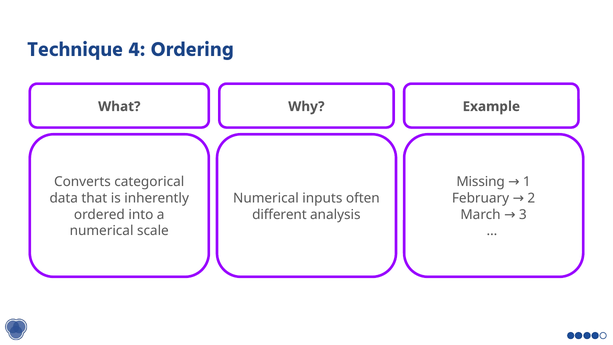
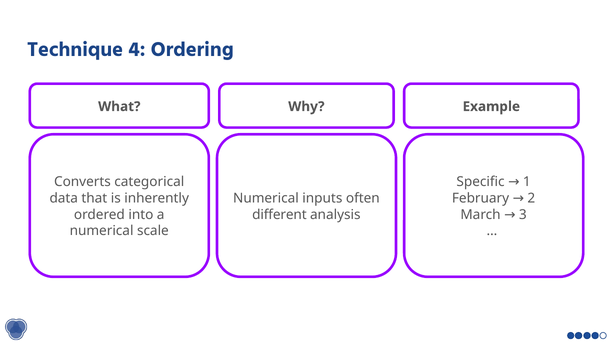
Missing: Missing -> Specific
